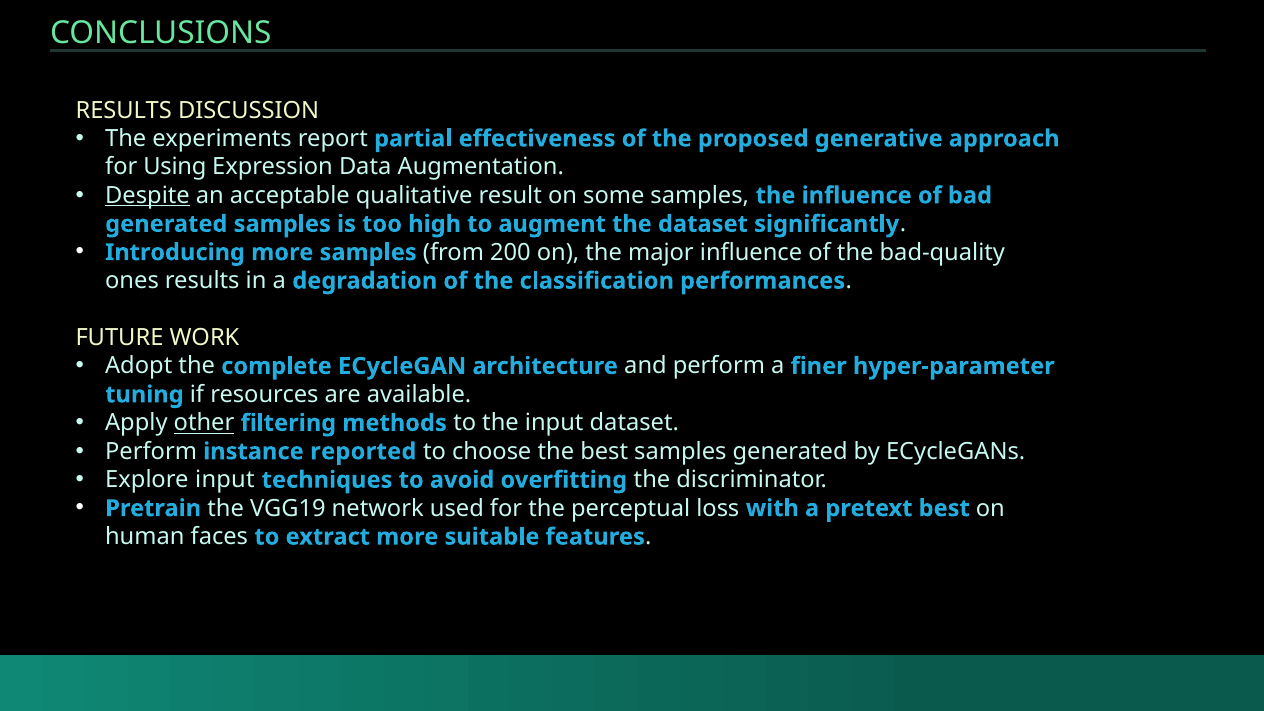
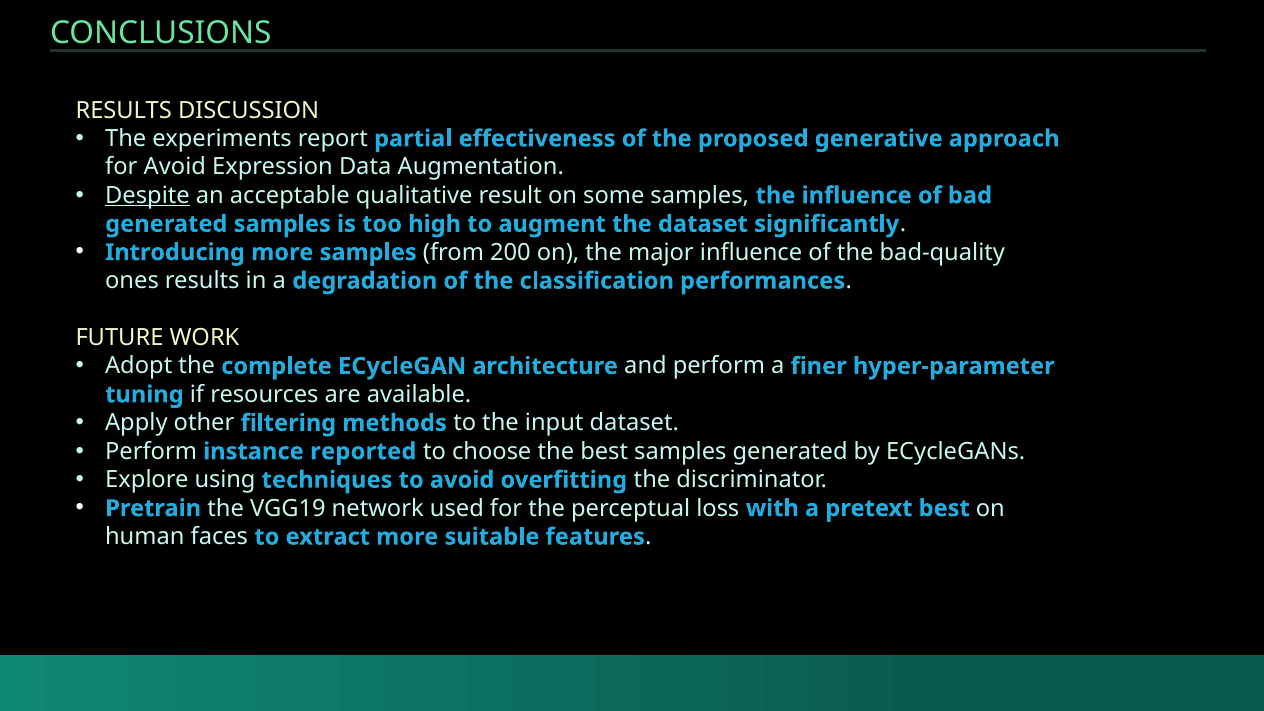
for Using: Using -> Avoid
other underline: present -> none
Explore input: input -> using
